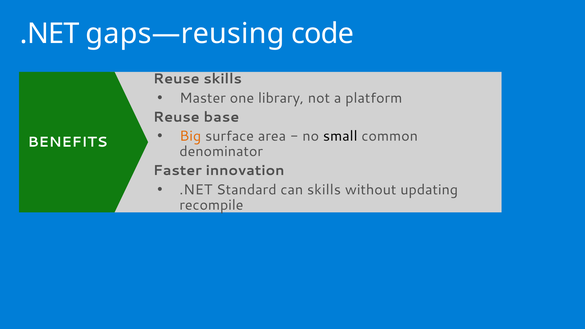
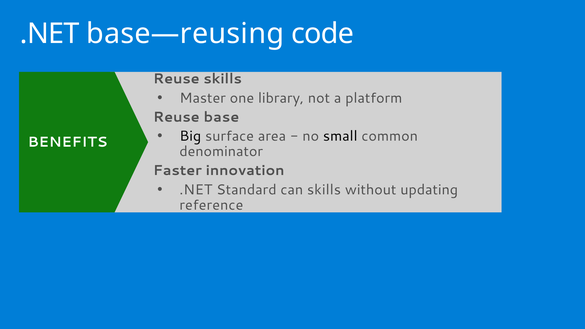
gaps—reusing: gaps—reusing -> base—reusing
Big colour: orange -> black
recompile at (211, 205): recompile -> reference
